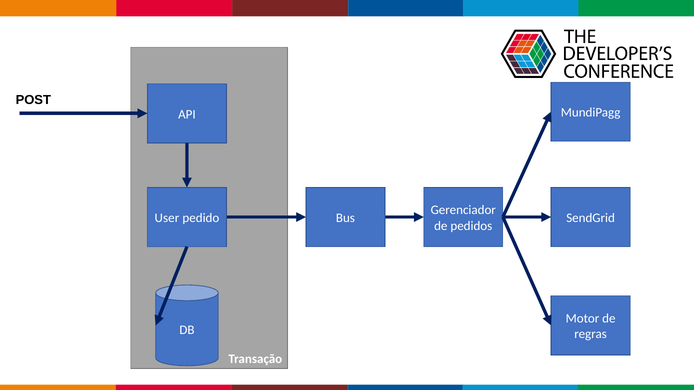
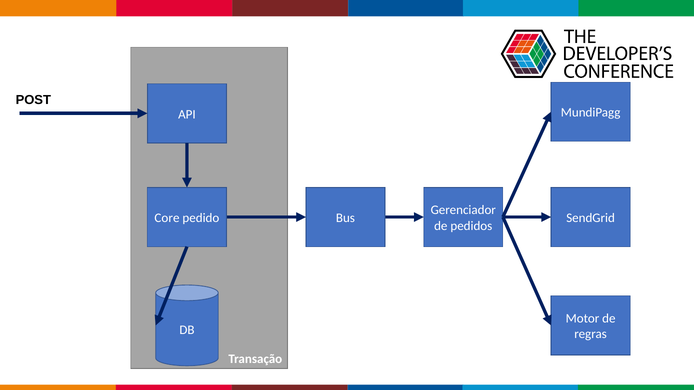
User: User -> Core
